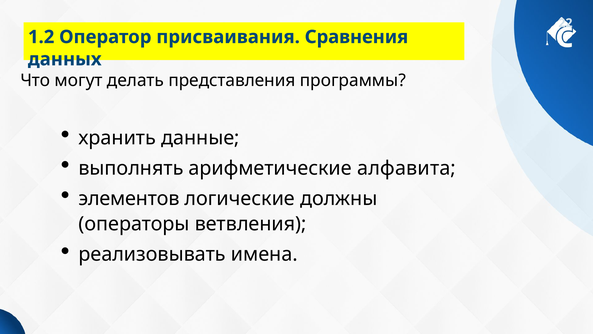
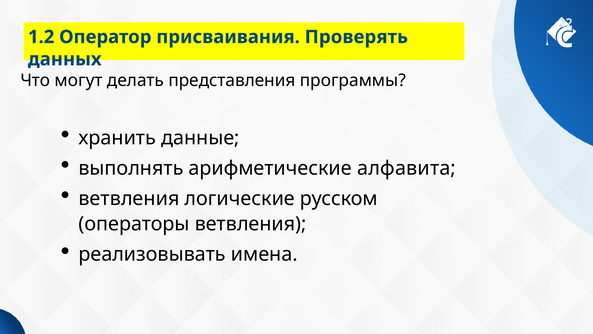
Сравнения: Сравнения -> Проверять
элементов at (129, 198): элементов -> ветвления
должны: должны -> русском
